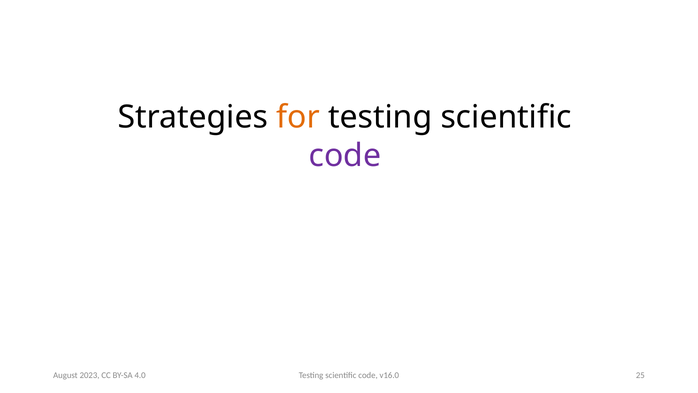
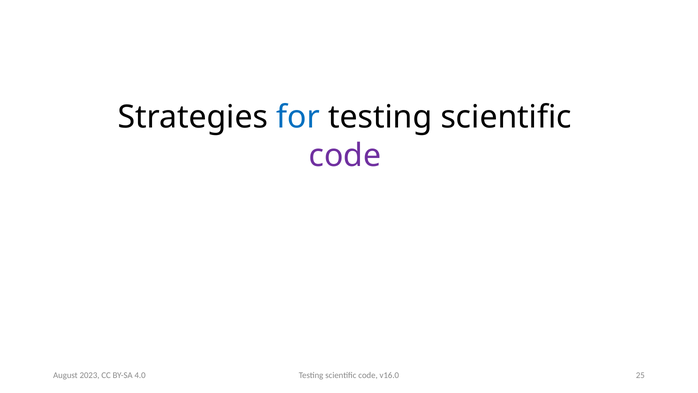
for colour: orange -> blue
